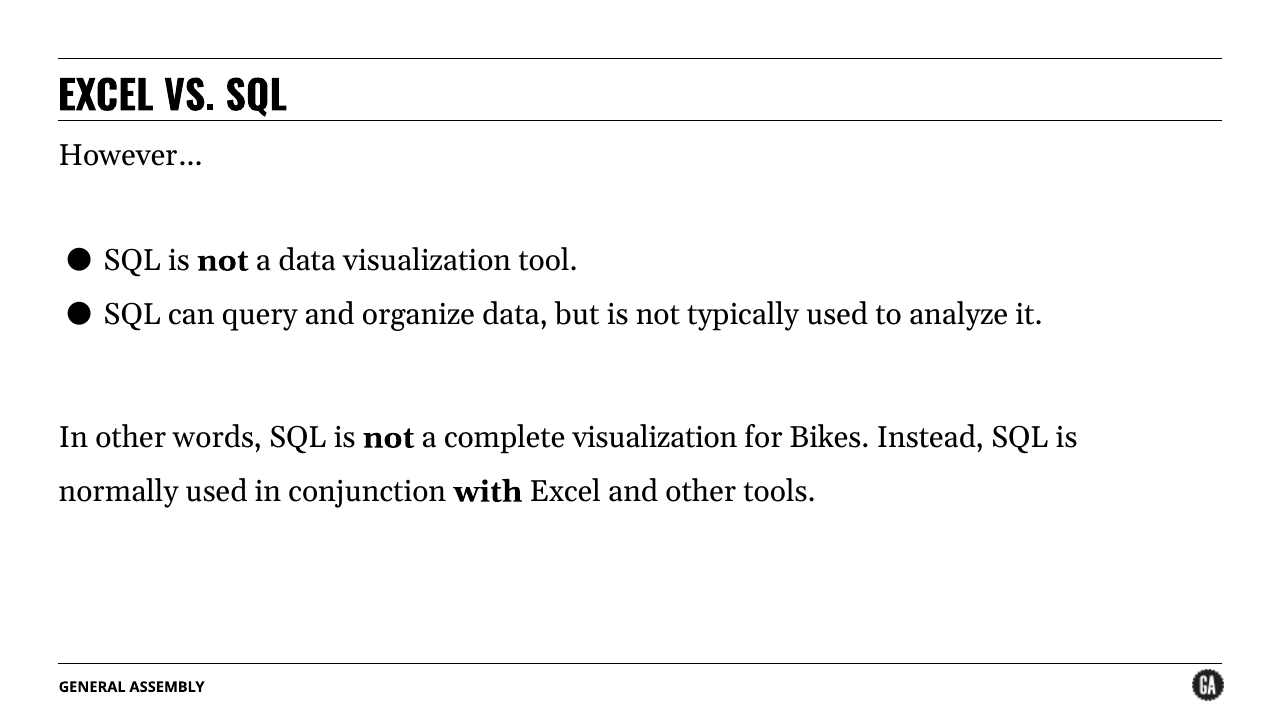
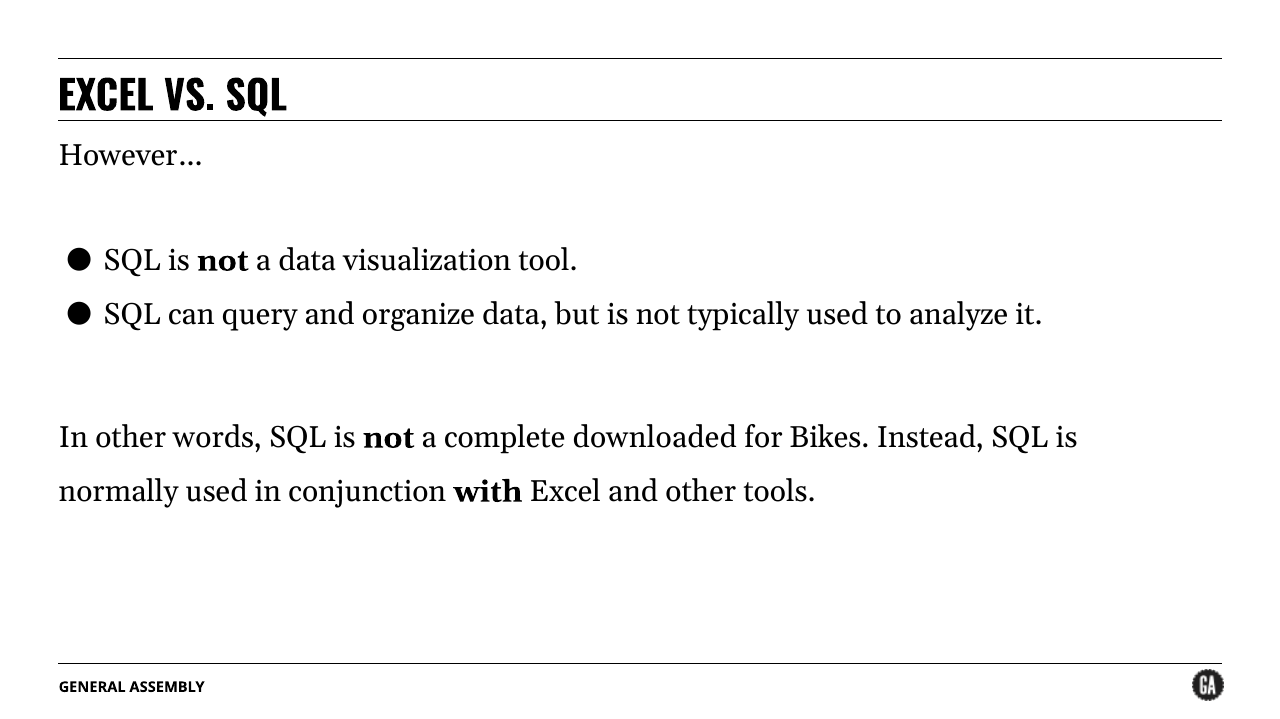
complete visualization: visualization -> downloaded
